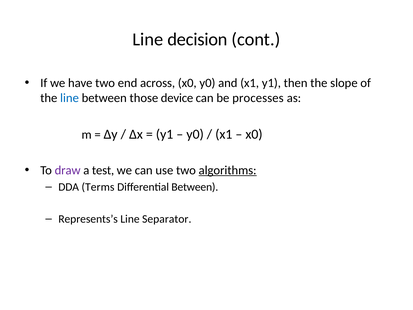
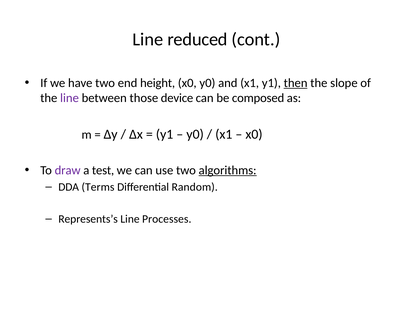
decision: decision -> reduced
across: across -> height
then underline: none -> present
line at (70, 98) colour: blue -> purple
processes: processes -> composed
Differential Between: Between -> Random
Separator: Separator -> Processes
